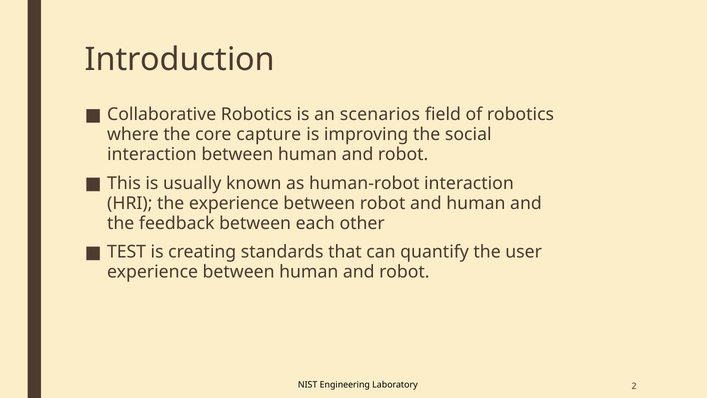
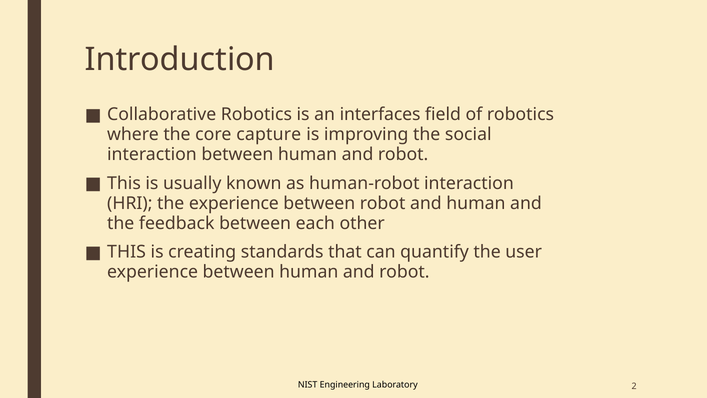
scenarios: scenarios -> interfaces
TEST at (127, 252): TEST -> THIS
